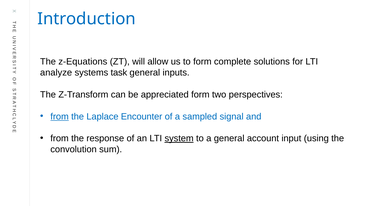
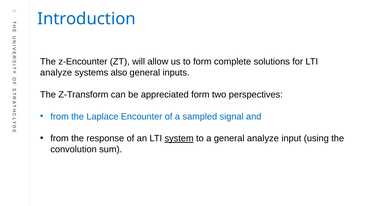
z-Equations: z-Equations -> z-Encounter
task: task -> also
from at (60, 116) underline: present -> none
general account: account -> analyze
